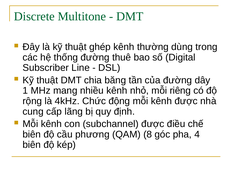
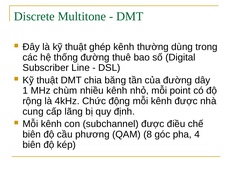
mang: mang -> chùm
riêng: riêng -> point
